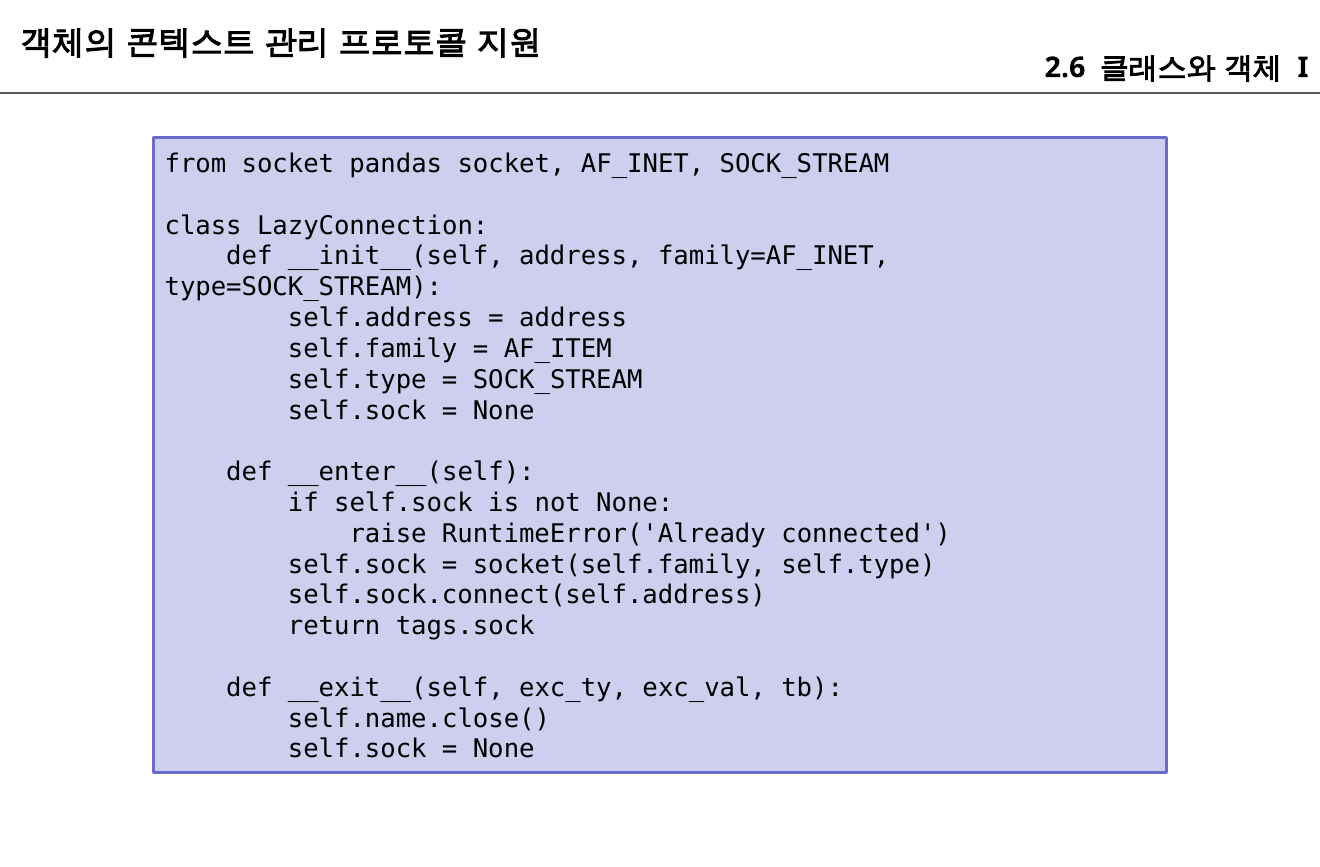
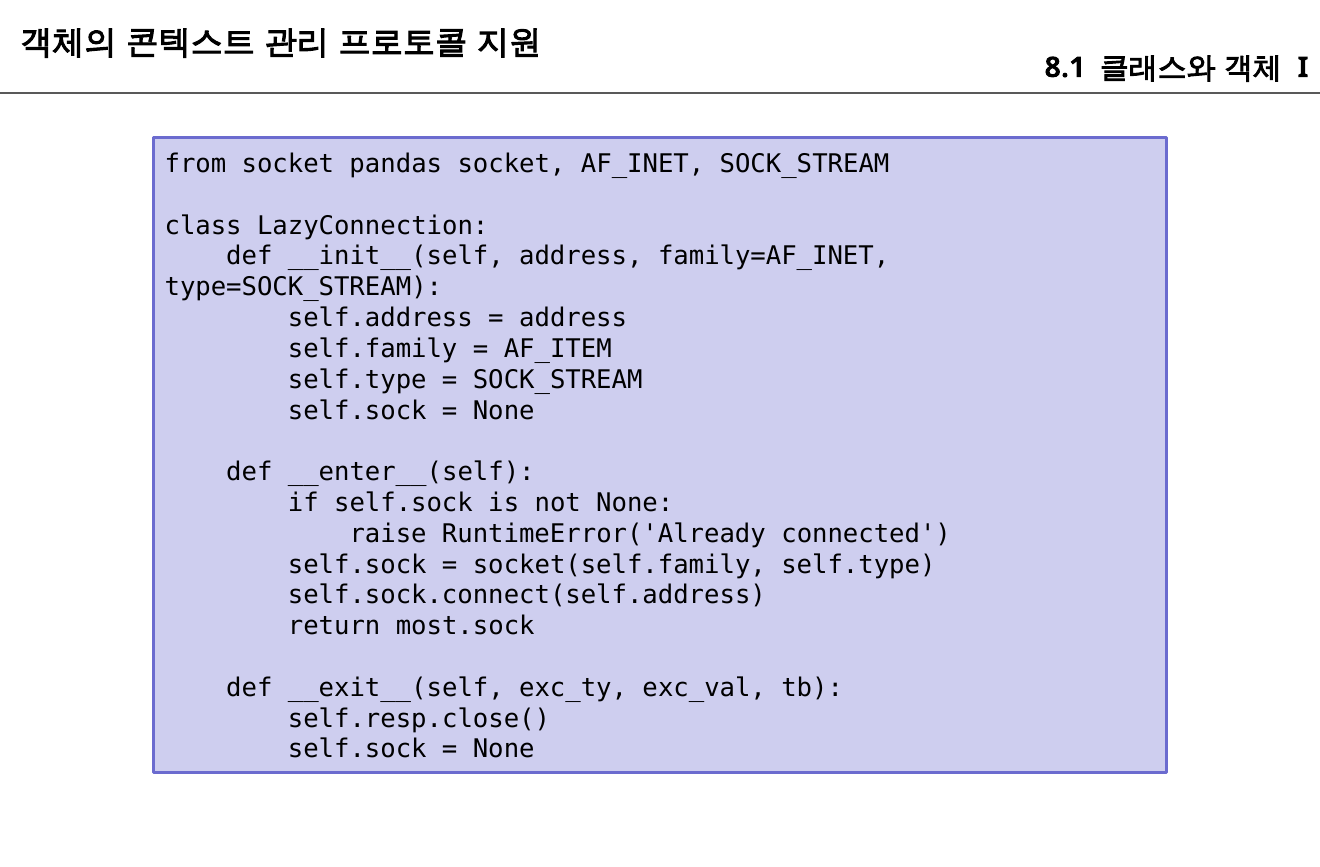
2.6: 2.6 -> 8.1
tags.sock: tags.sock -> most.sock
self.name.close(: self.name.close( -> self.resp.close(
